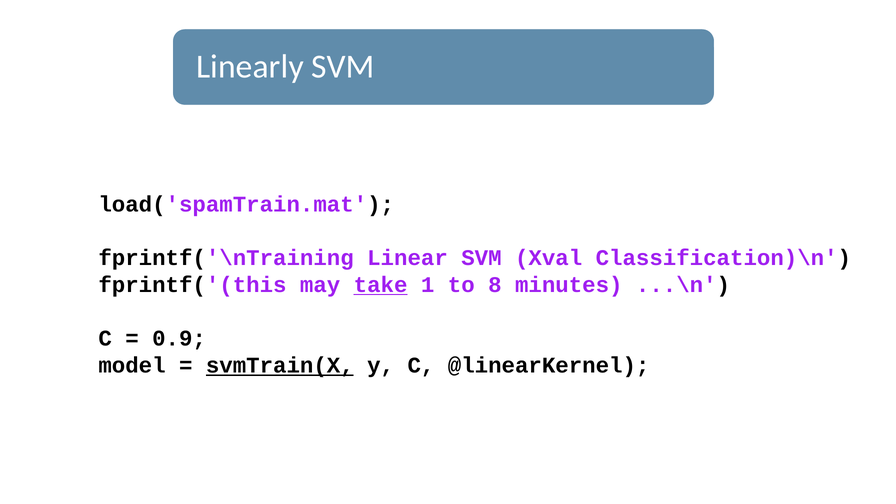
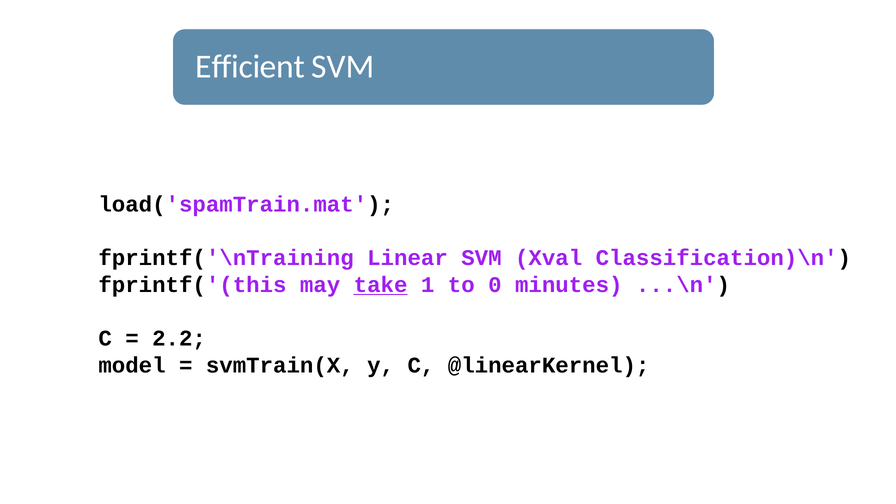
Linearly: Linearly -> Efficient
8: 8 -> 0
0.9: 0.9 -> 2.2
svmTrain(X underline: present -> none
